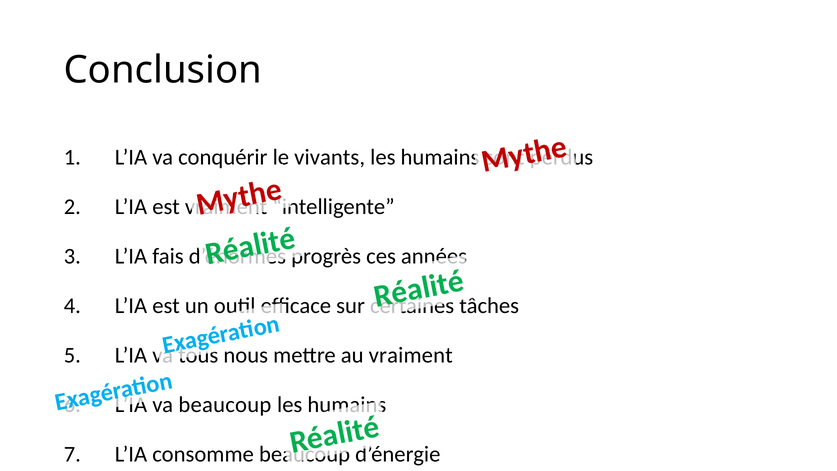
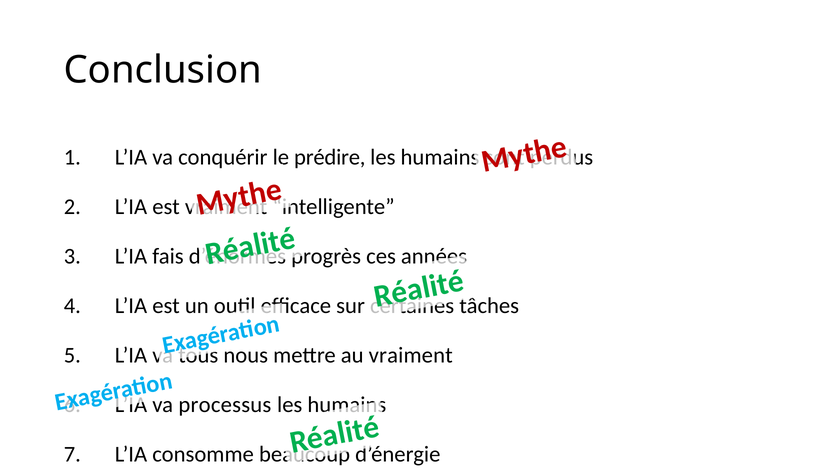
vivants: vivants -> prédire
beaucoup at (225, 405): beaucoup -> processus
